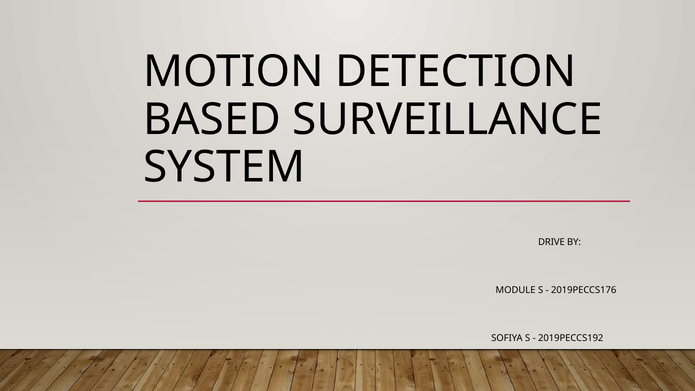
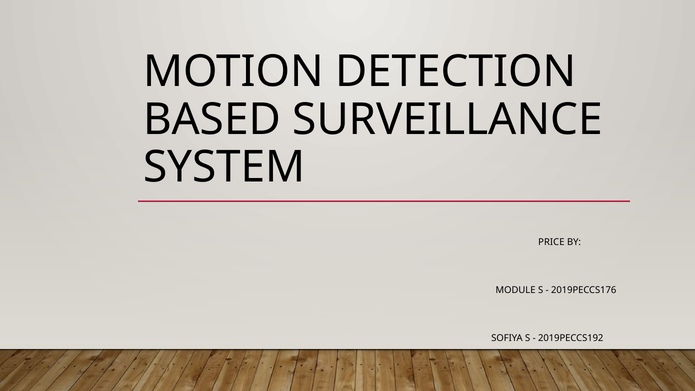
DRIVE: DRIVE -> PRICE
